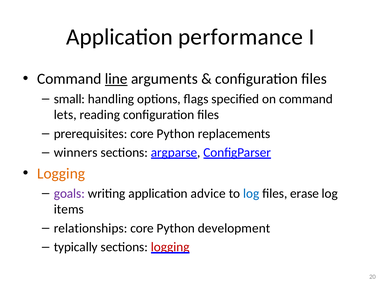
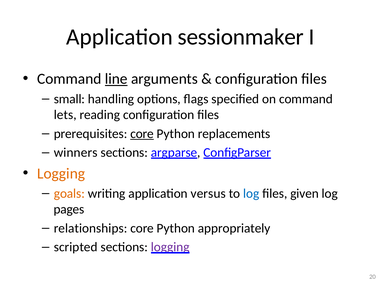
performance: performance -> sessionmaker
core at (142, 134) underline: none -> present
goals colour: purple -> orange
advice: advice -> versus
erase: erase -> given
items: items -> pages
development: development -> appropriately
typically: typically -> scripted
logging at (170, 247) colour: red -> purple
